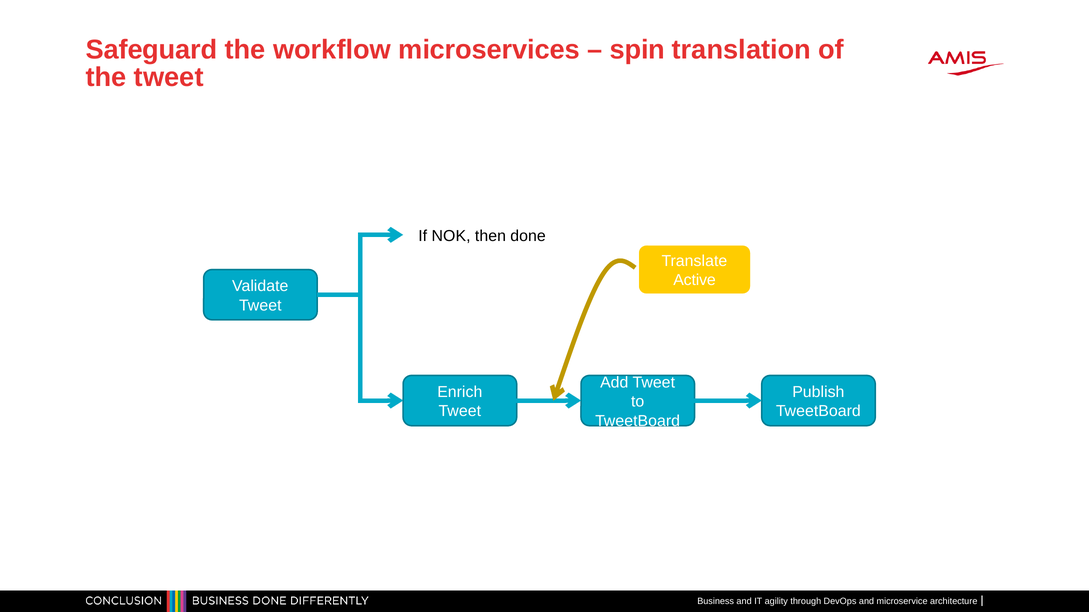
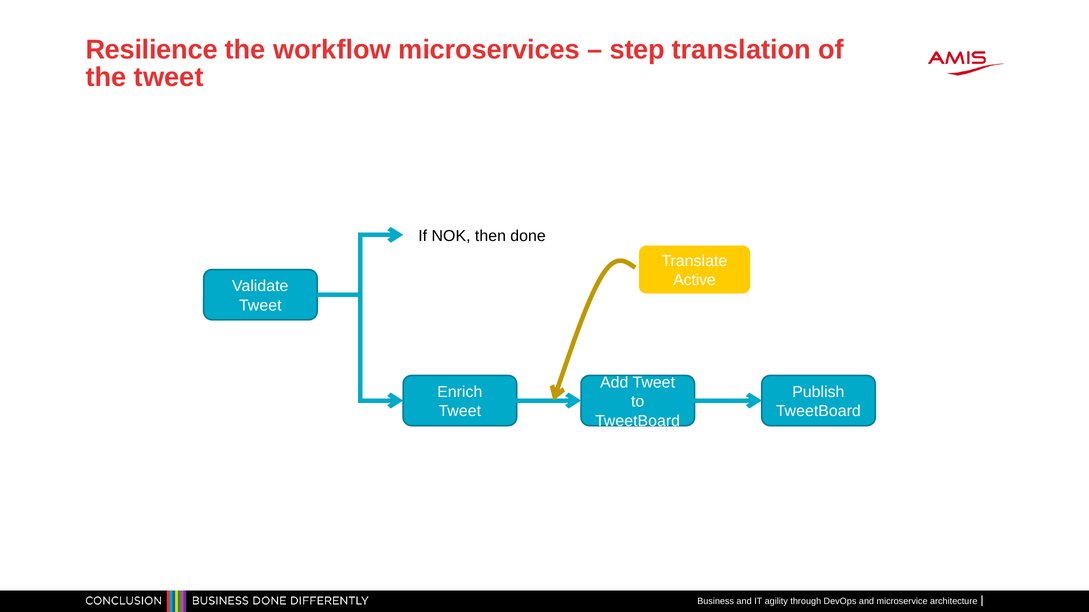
Safeguard: Safeguard -> Resilience
spin: spin -> step
